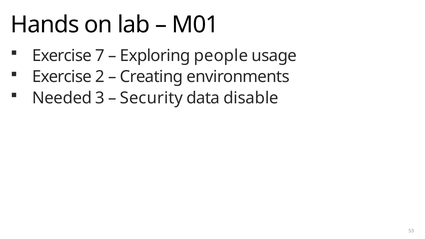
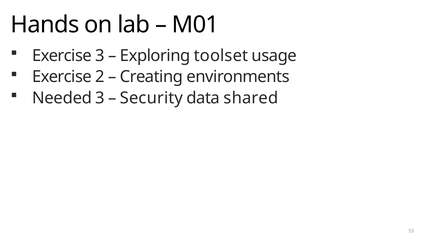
Exercise 7: 7 -> 3
people: people -> toolset
disable: disable -> shared
